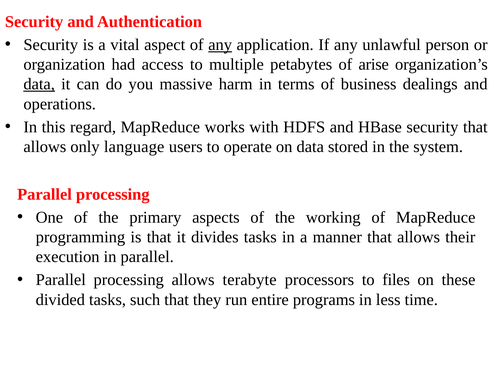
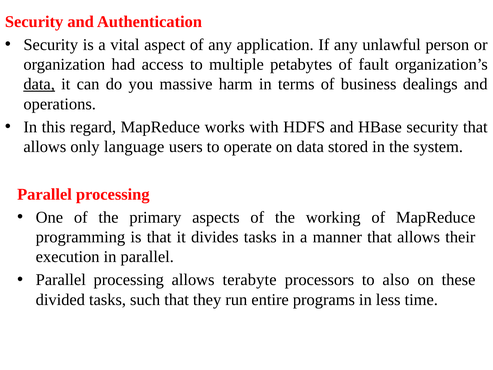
any at (220, 45) underline: present -> none
arise: arise -> fault
files: files -> also
